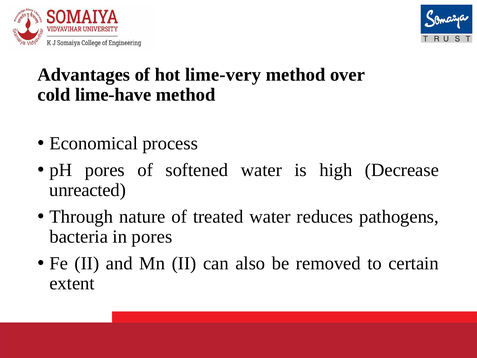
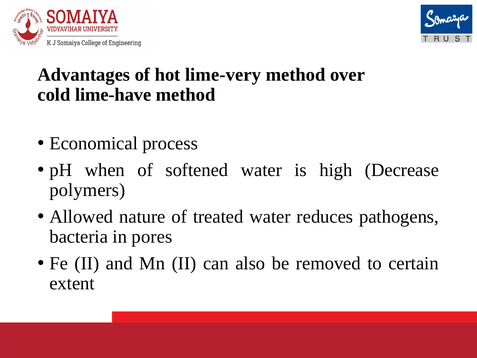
pH pores: pores -> when
unreacted: unreacted -> polymers
Through: Through -> Allowed
